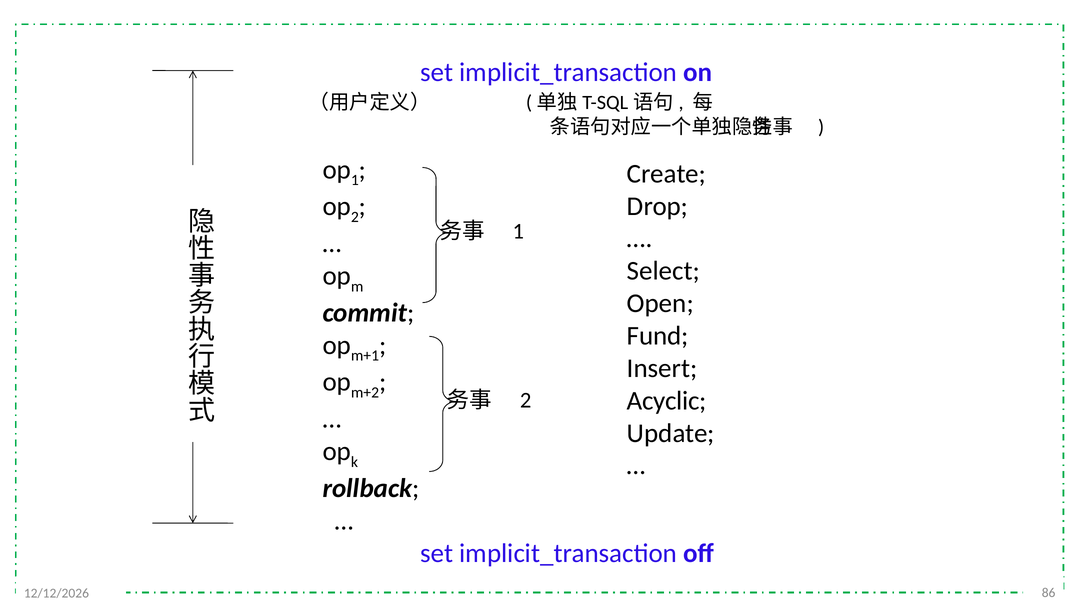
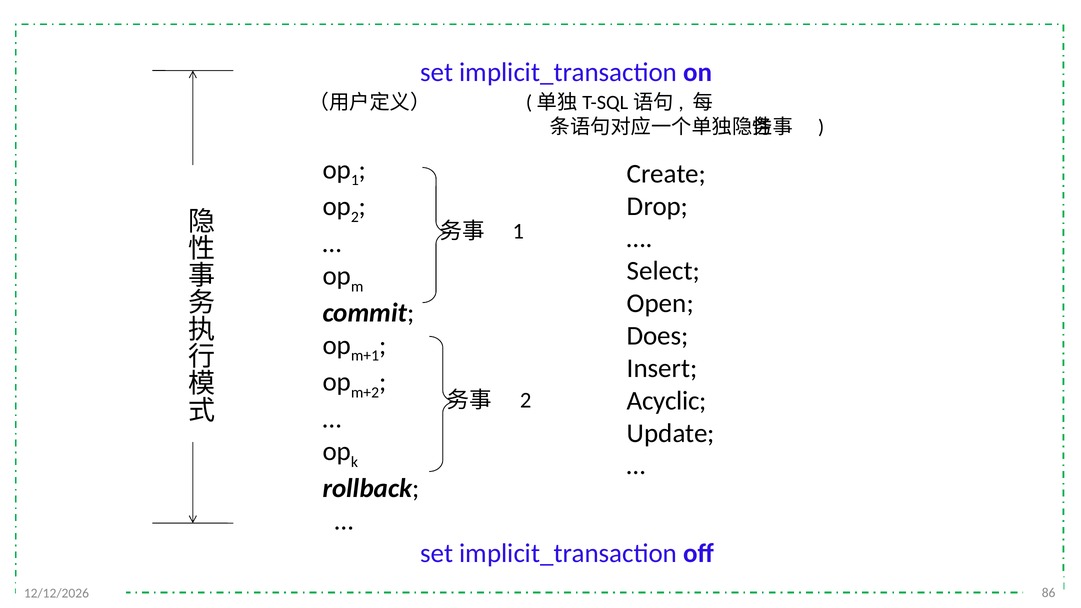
Fund: Fund -> Does
